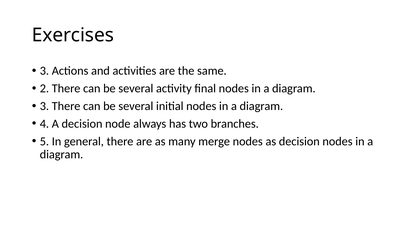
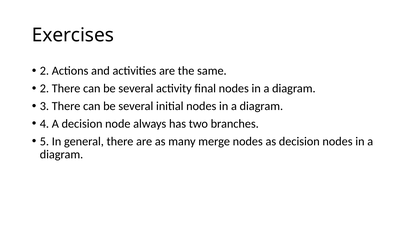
3 at (44, 71): 3 -> 2
